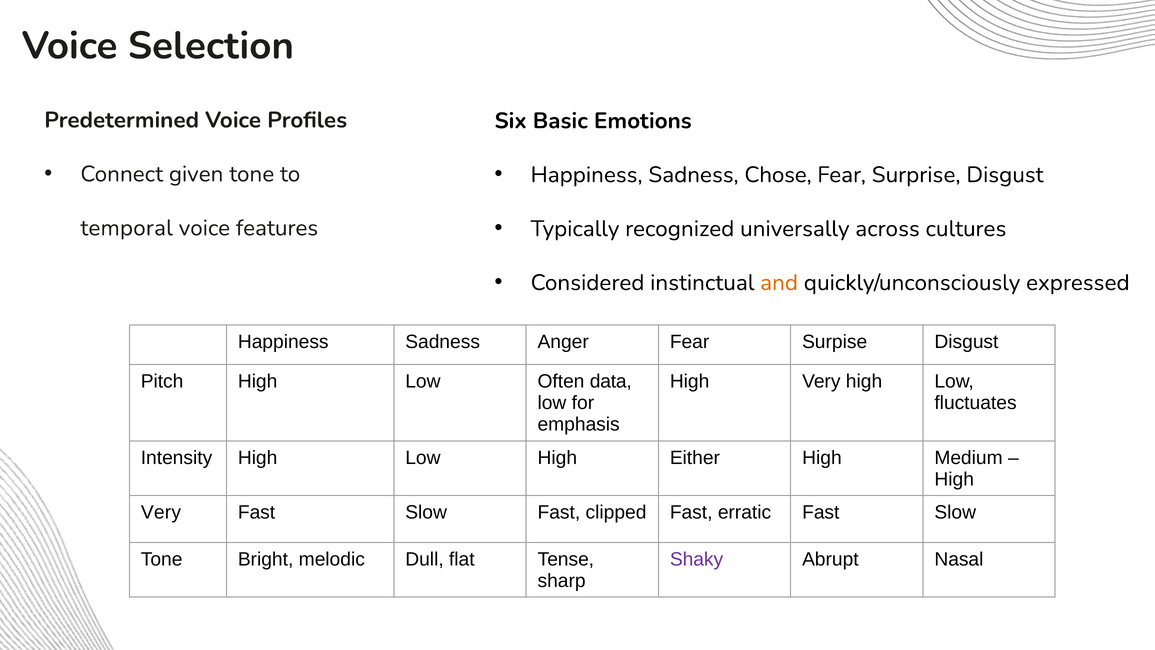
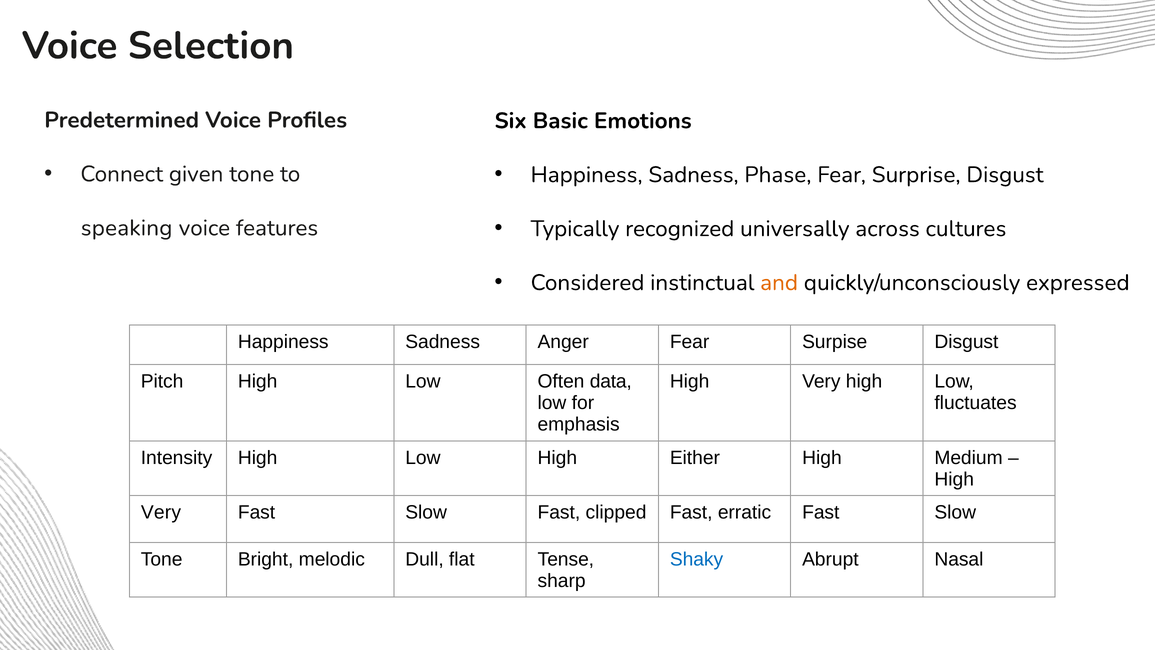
Chose: Chose -> Phase
temporal: temporal -> speaking
Shaky colour: purple -> blue
